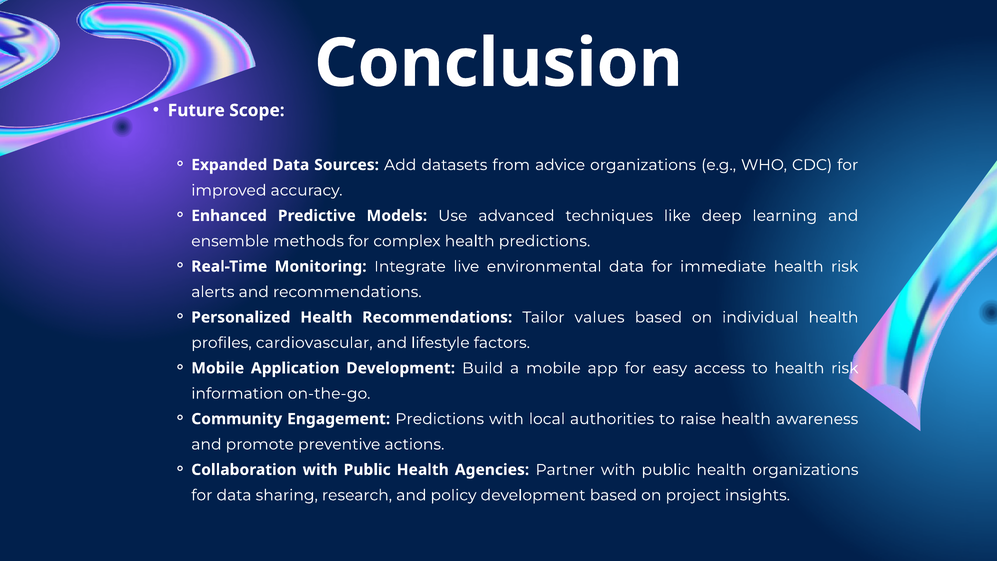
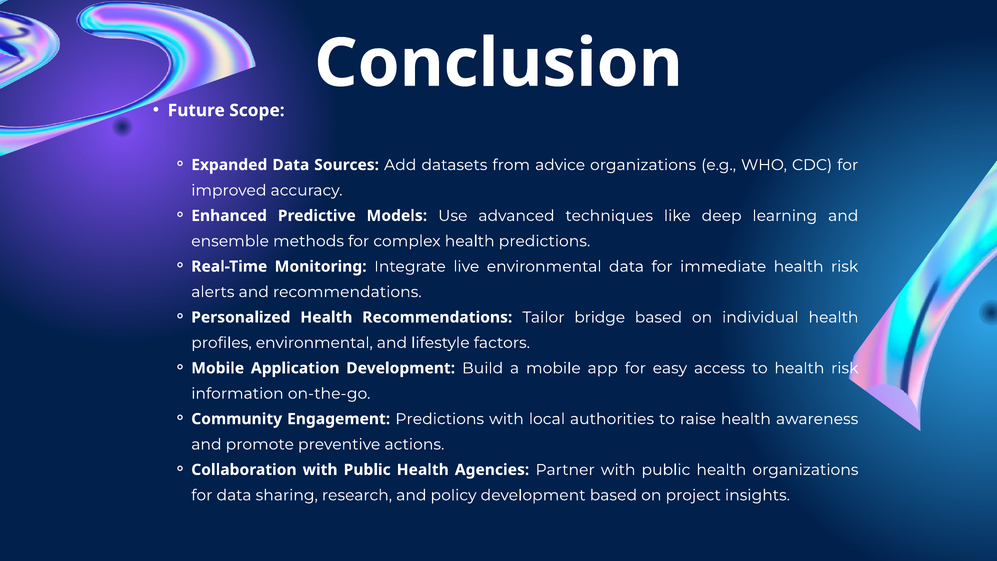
values: values -> bridge
profiles cardiovascular: cardiovascular -> environmental
